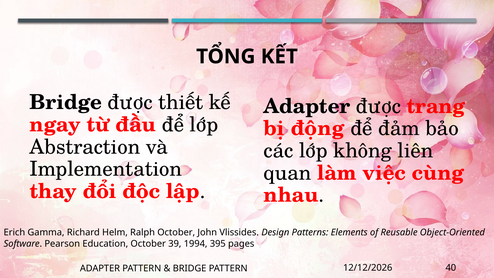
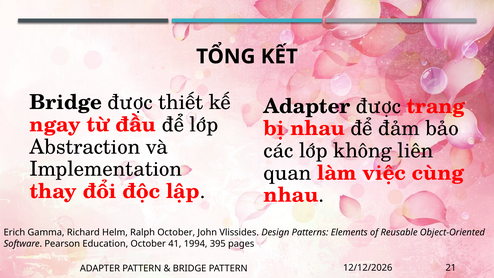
bị động: động -> nhau
39: 39 -> 41
40: 40 -> 21
